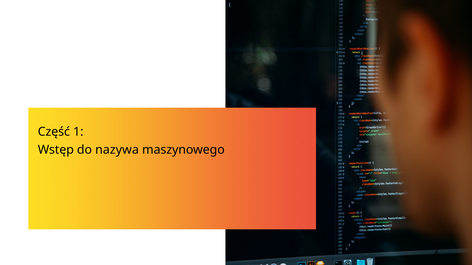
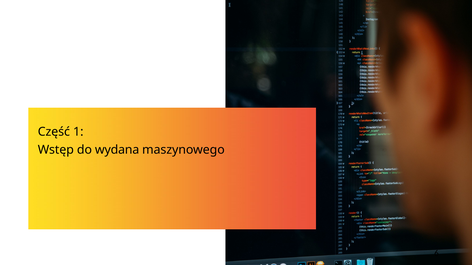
nazywa: nazywa -> wydana
